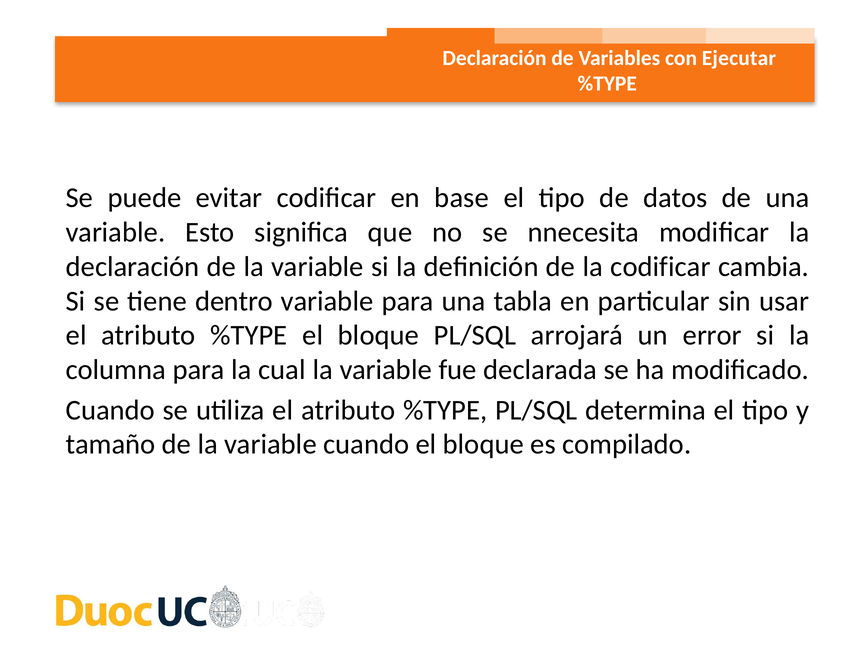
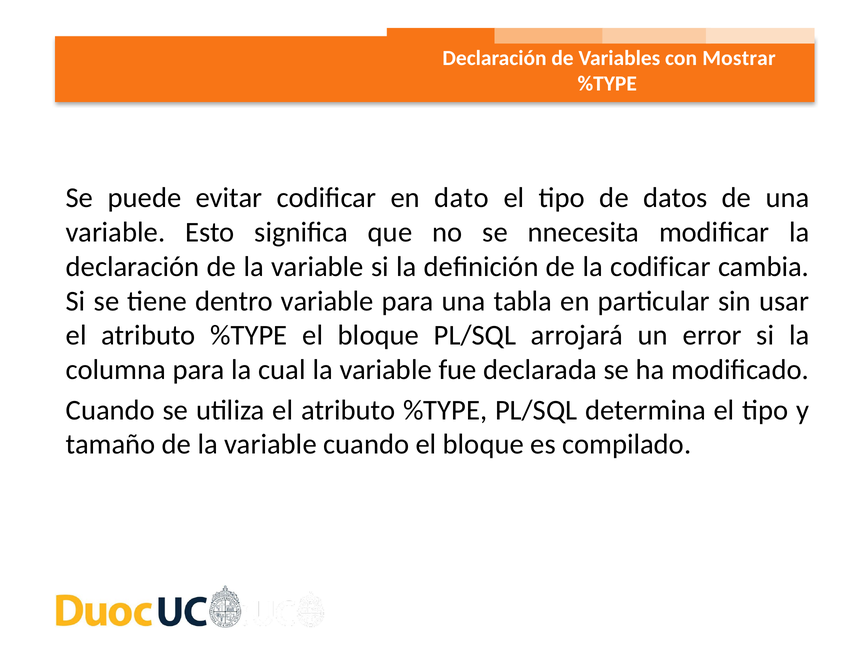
Ejecutar: Ejecutar -> Mostrar
base: base -> dato
